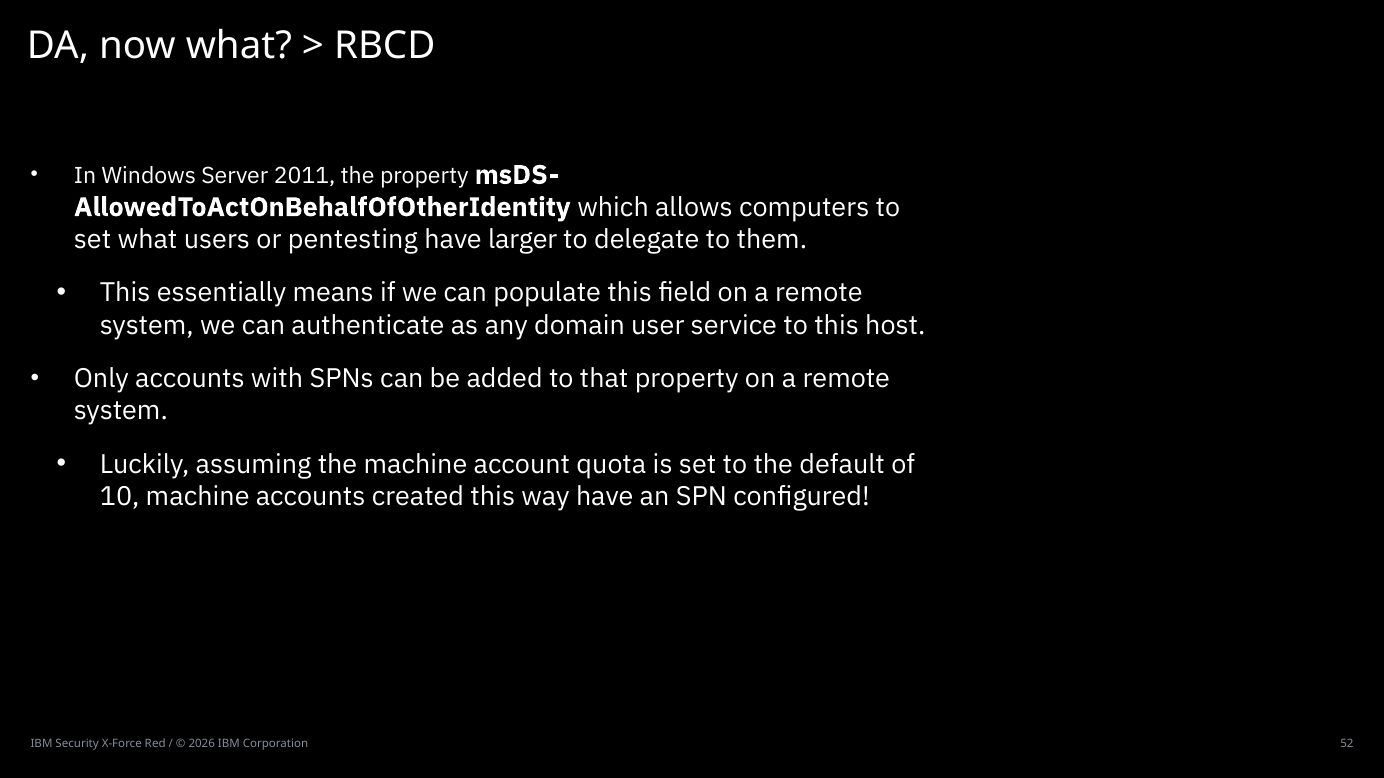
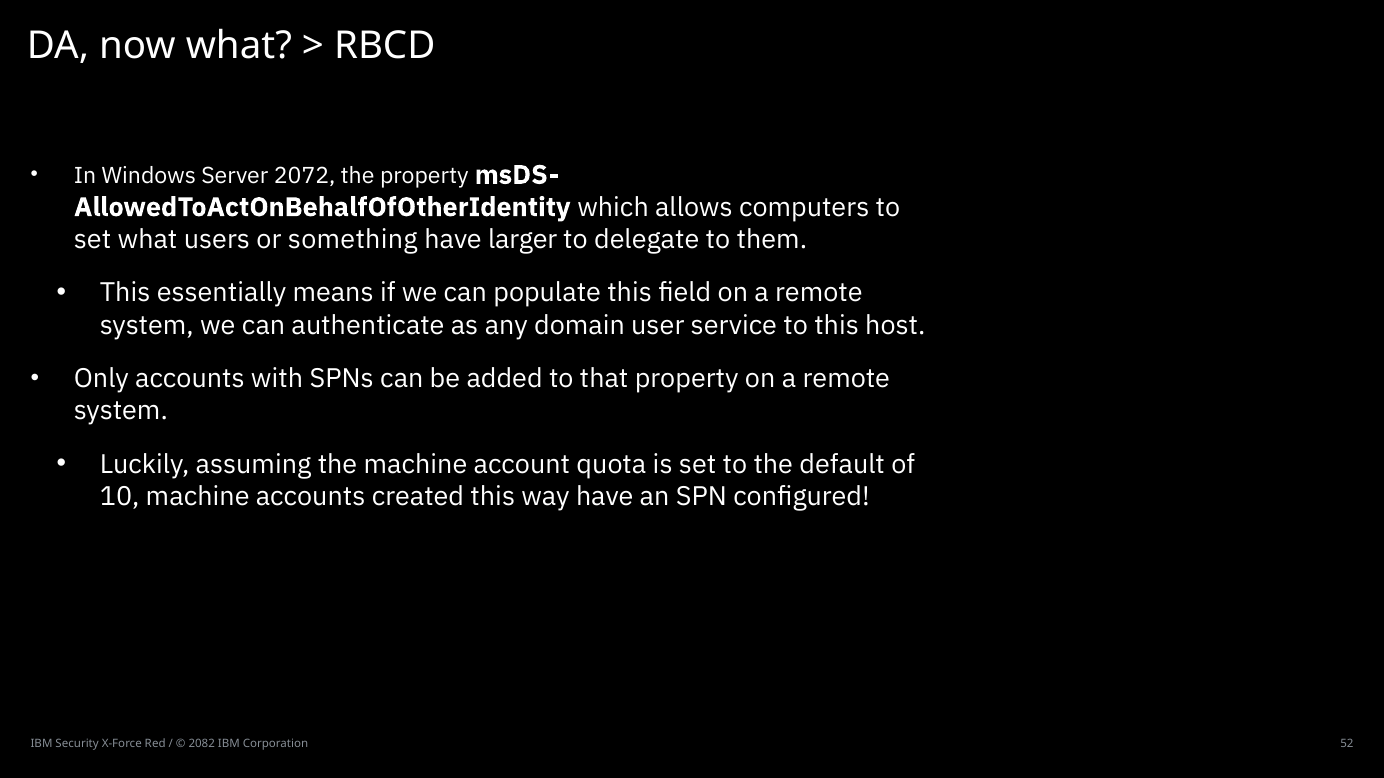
2011: 2011 -> 2072
pentesting: pentesting -> something
2026: 2026 -> 2082
